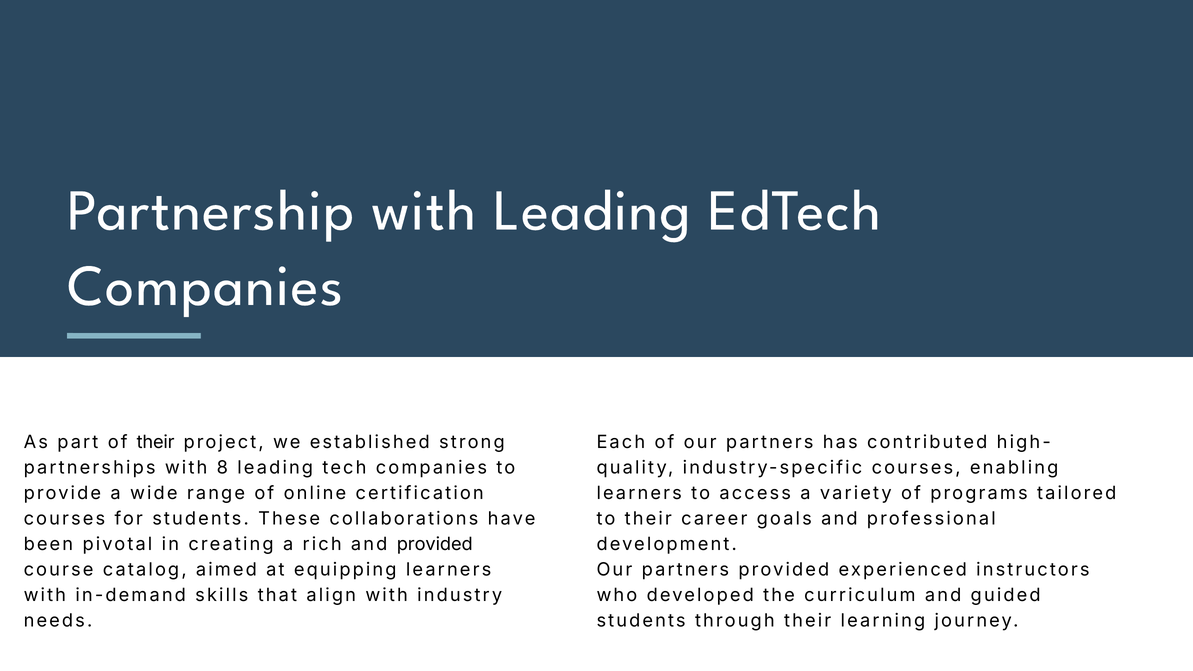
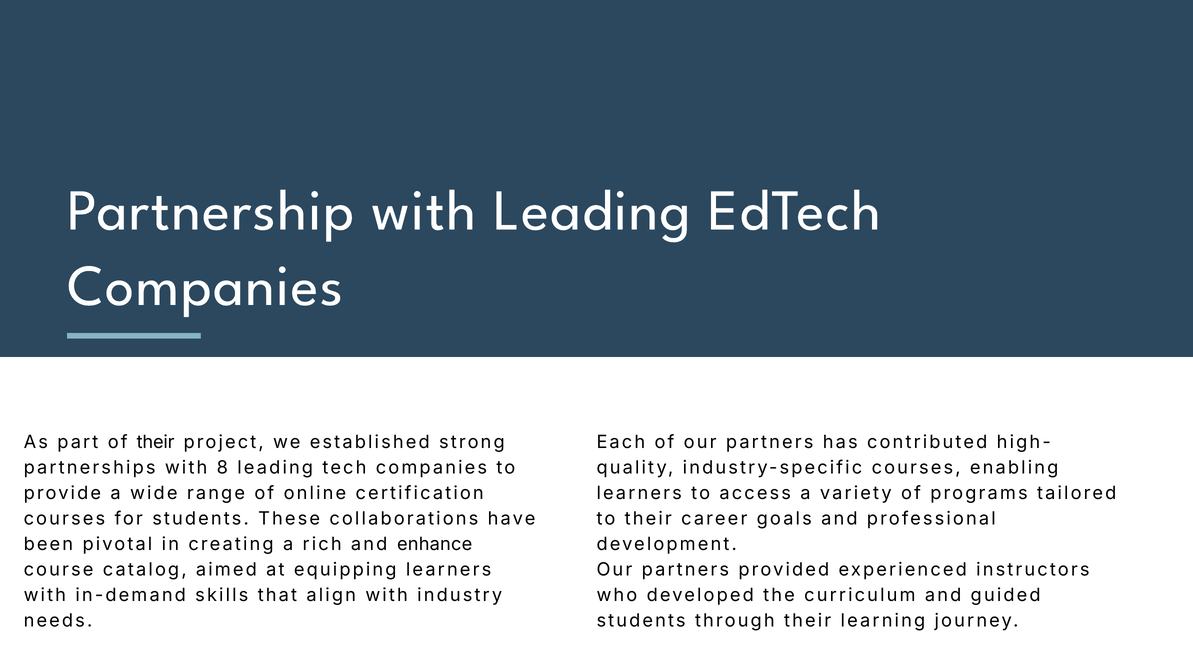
and provided: provided -> enhance
